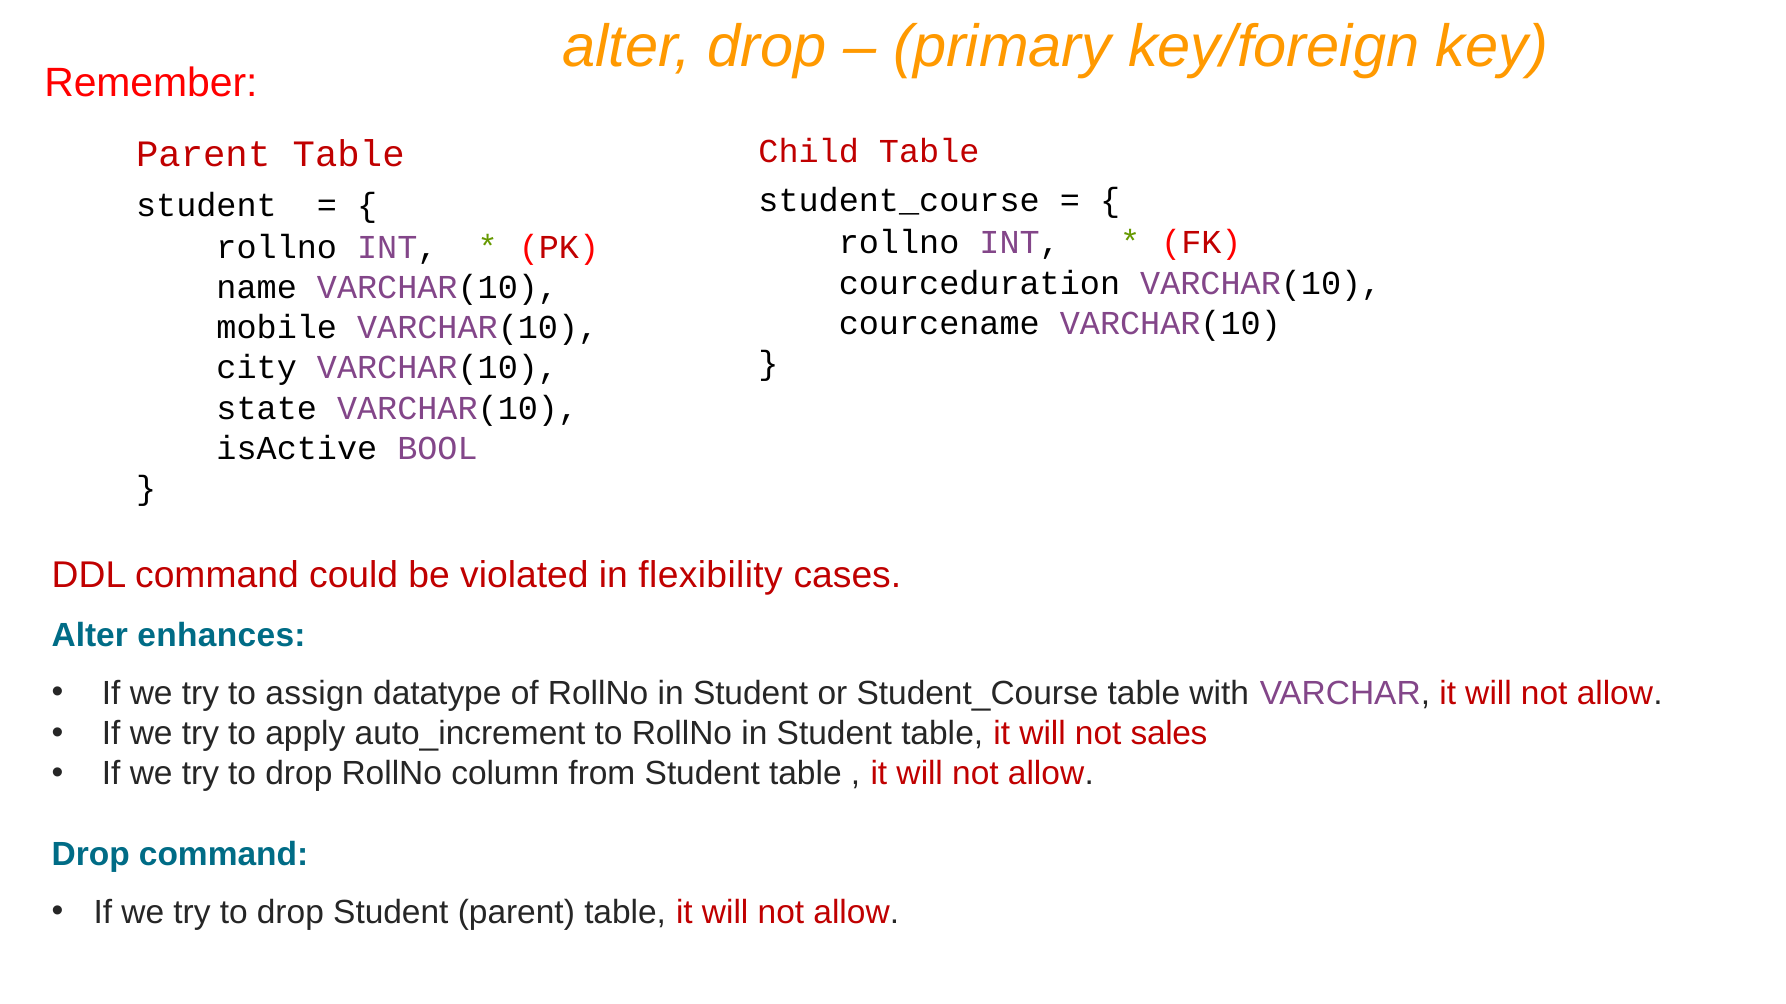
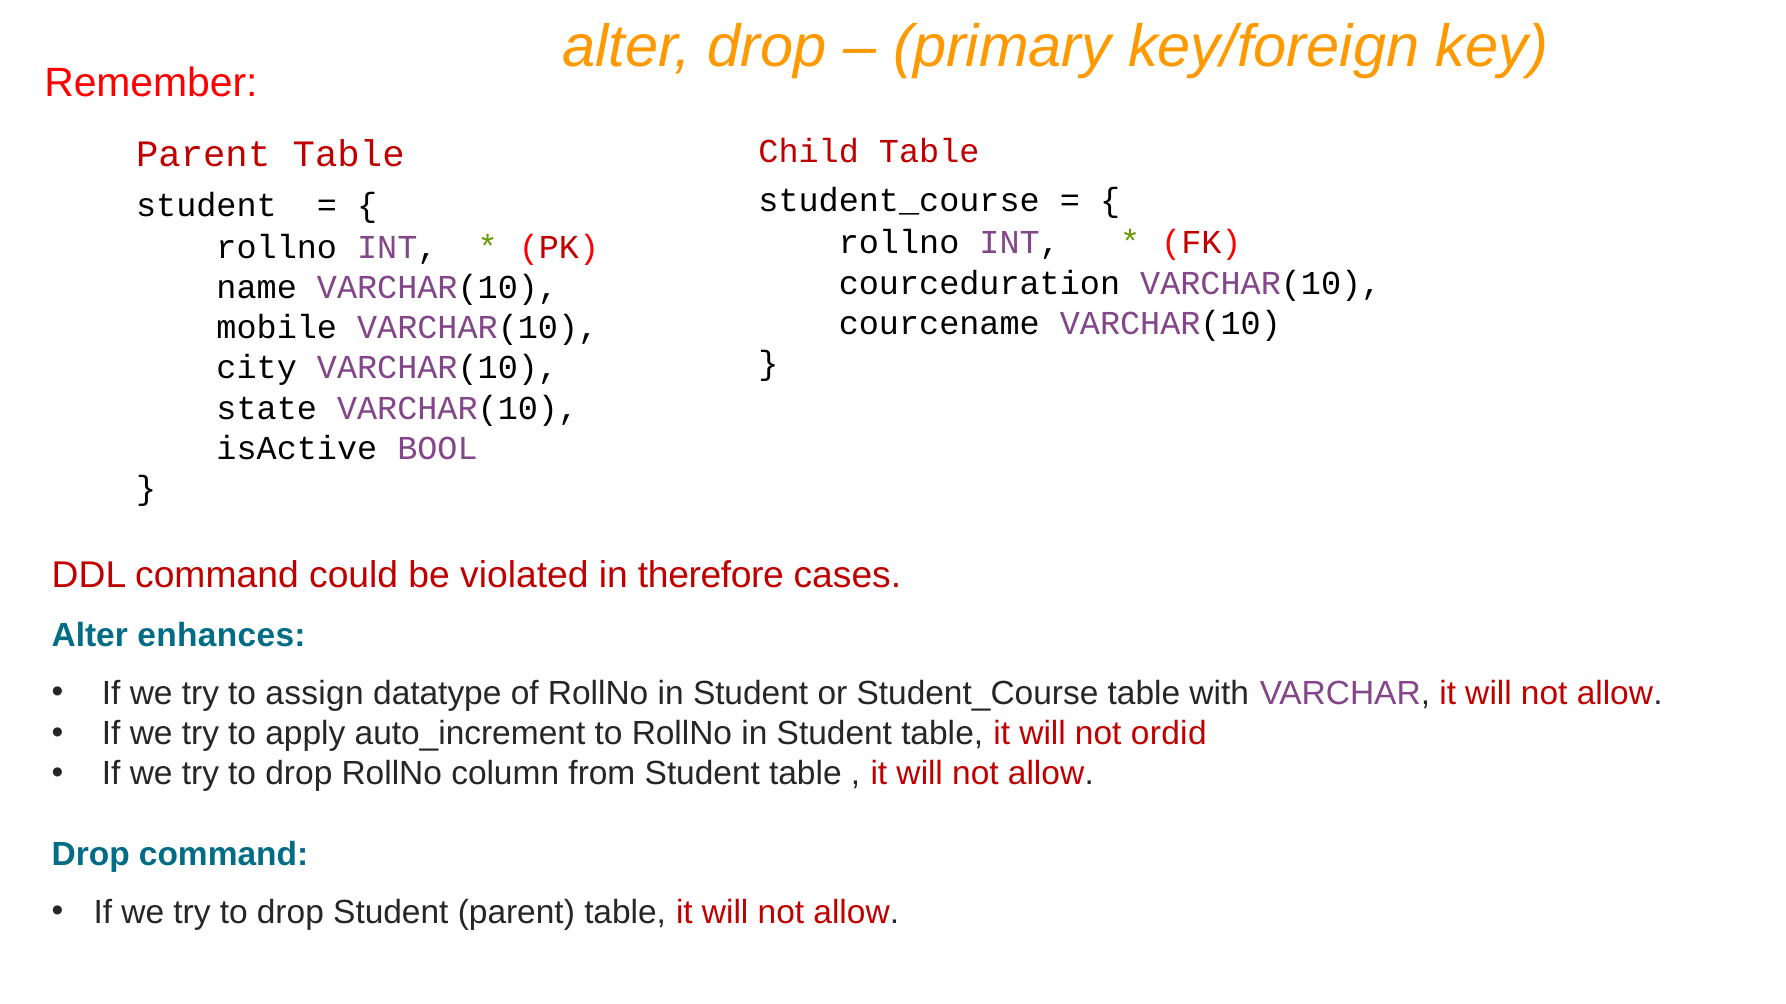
flexibility: flexibility -> therefore
sales: sales -> ordid
